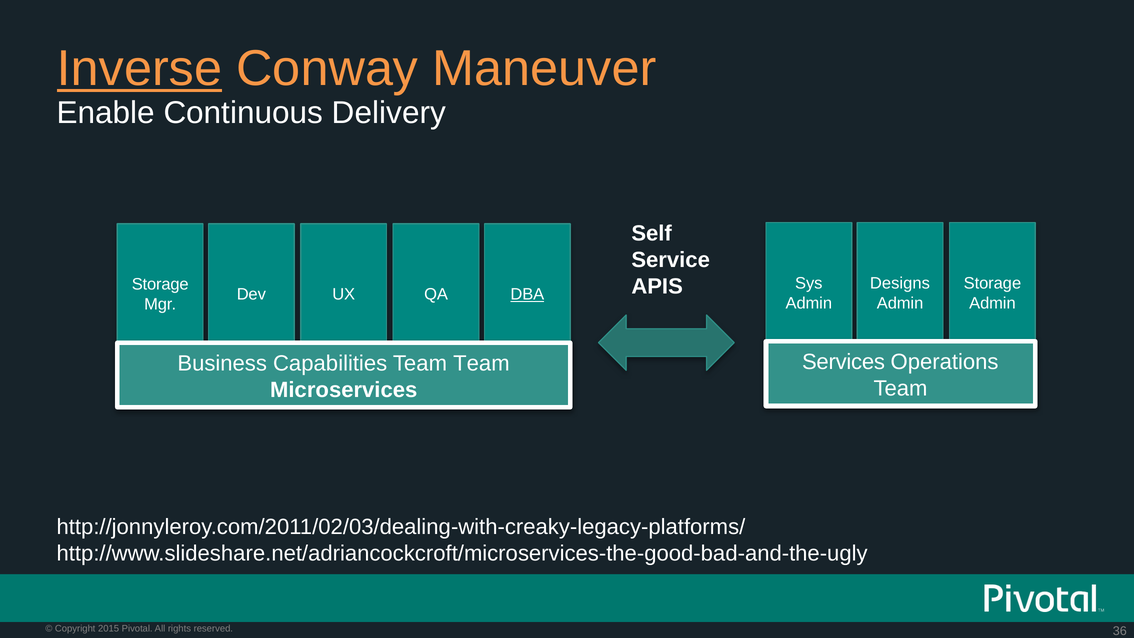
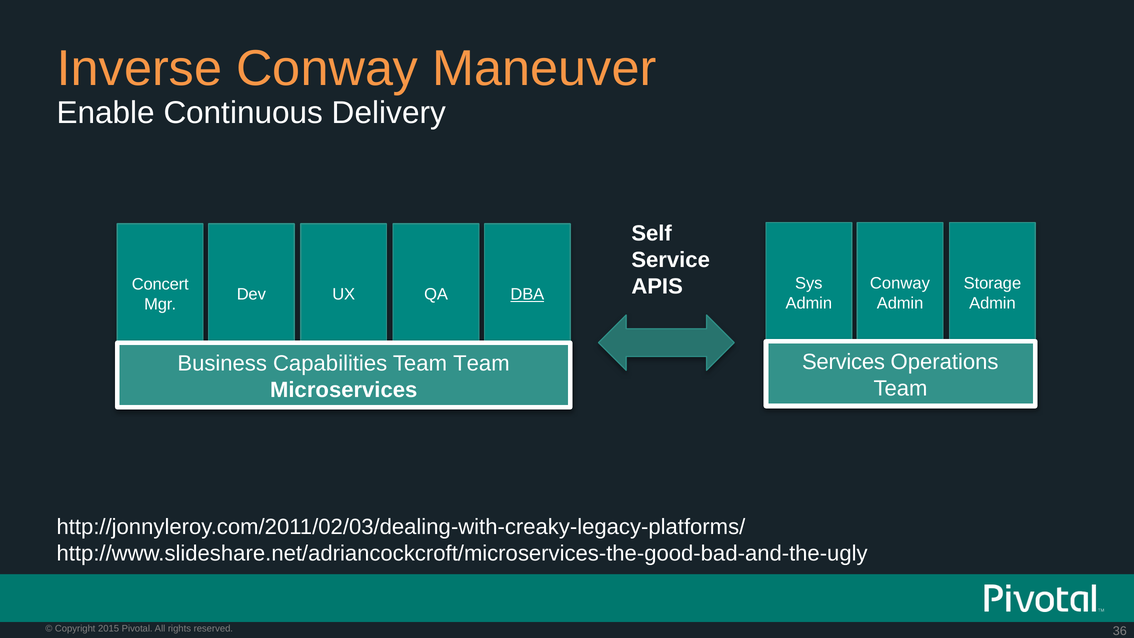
Inverse underline: present -> none
Designs at (900, 283): Designs -> Conway
Storage at (160, 284): Storage -> Concert
